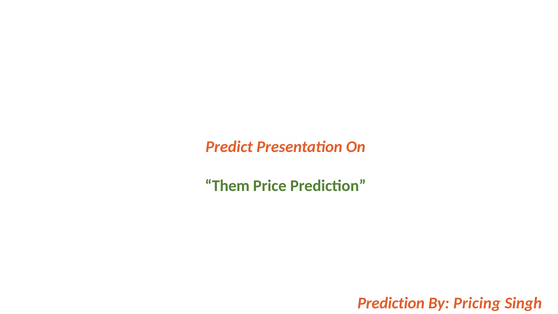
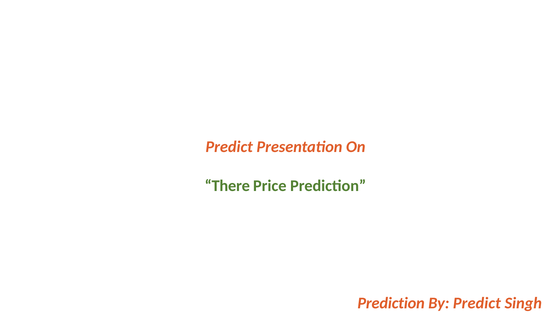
Them: Them -> There
By Pricing: Pricing -> Predict
